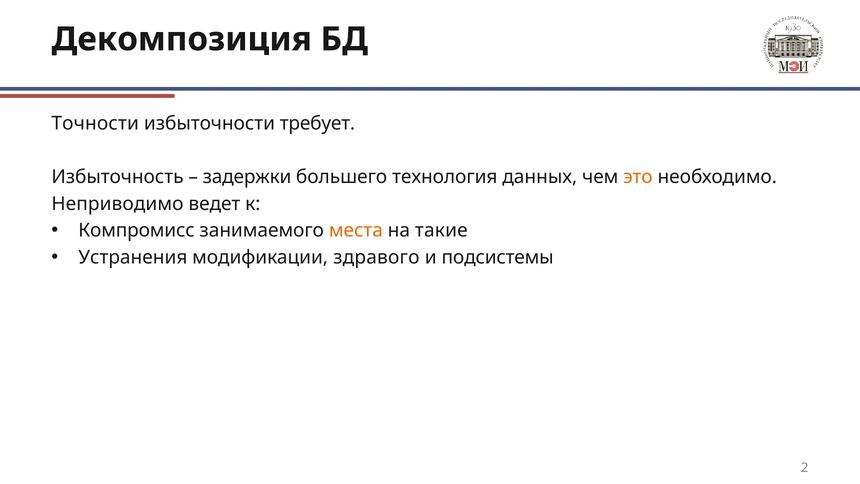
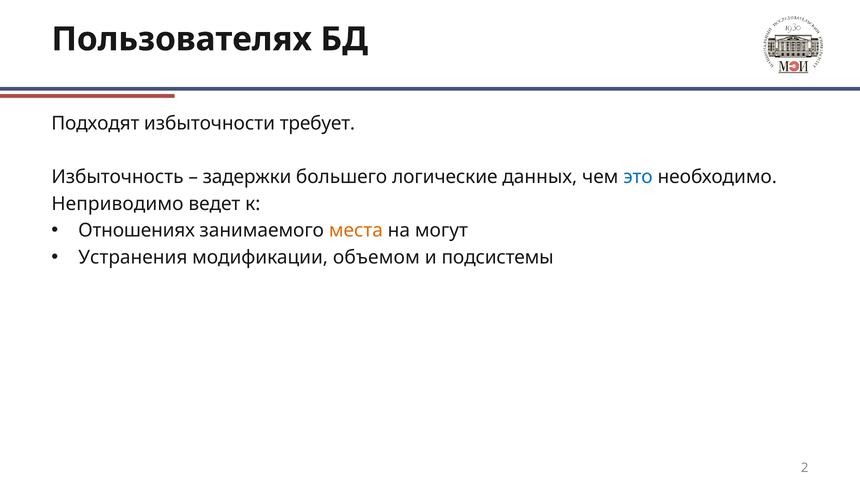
Декомпозиция: Декомпозиция -> Пользователях
Точности: Точности -> Подходят
технология: технология -> логические
это colour: orange -> blue
Компромисс: Компромисс -> Отношениях
такие: такие -> могут
здравого: здравого -> объемом
